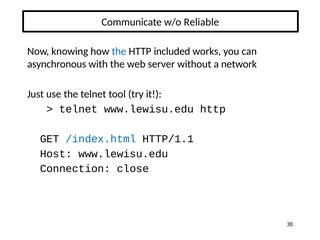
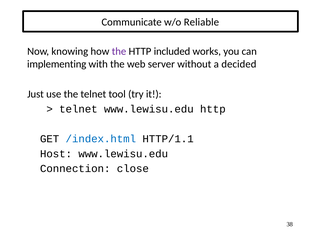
the at (119, 51) colour: blue -> purple
asynchronous: asynchronous -> implementing
network: network -> decided
